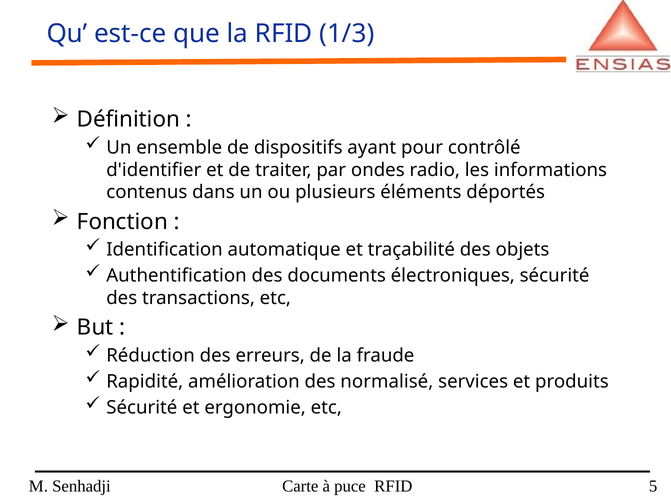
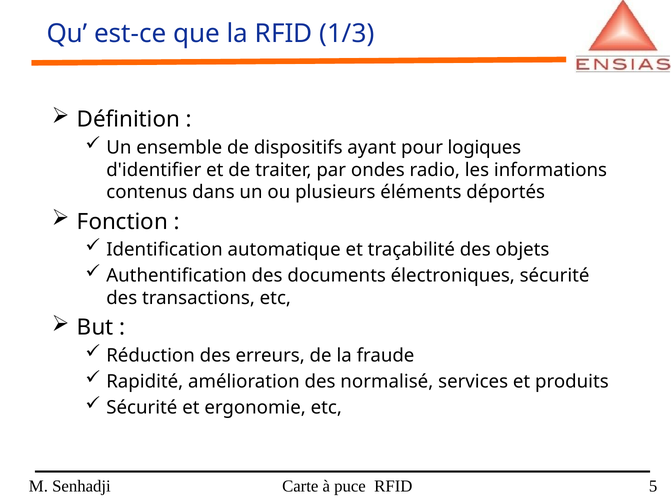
contrôlé: contrôlé -> logiques
